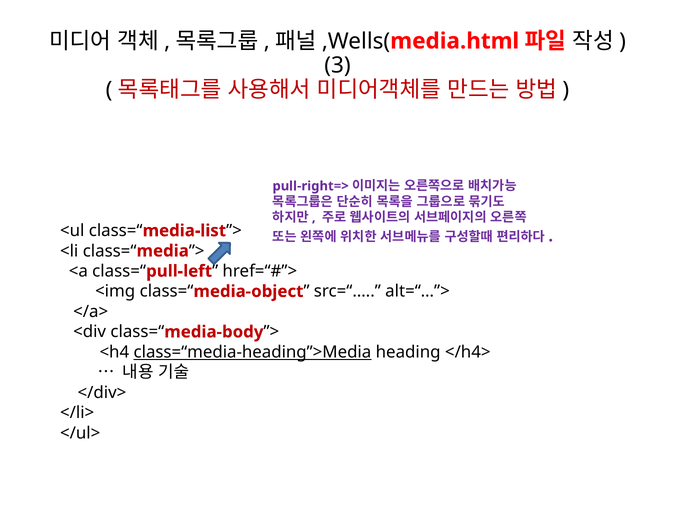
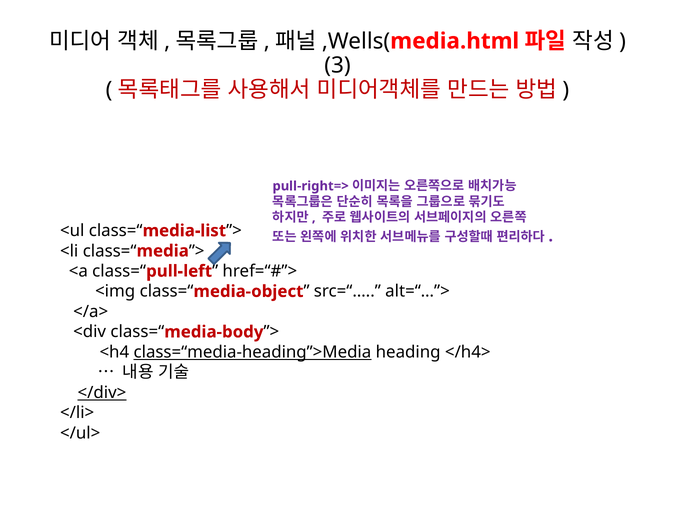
</div> underline: none -> present
